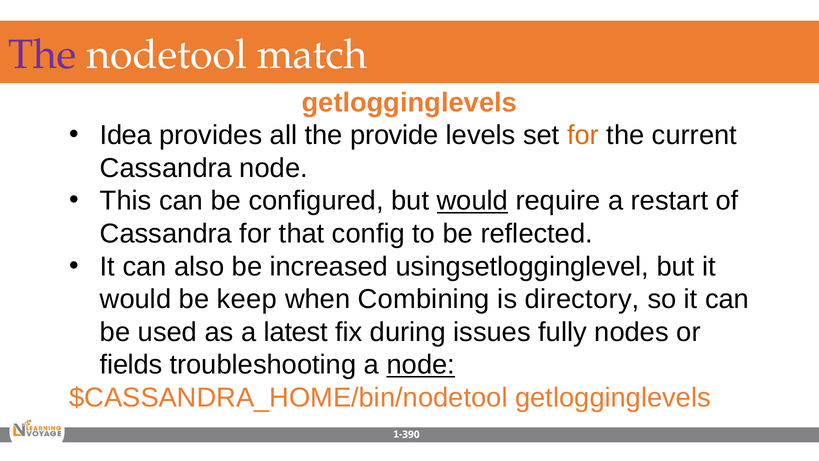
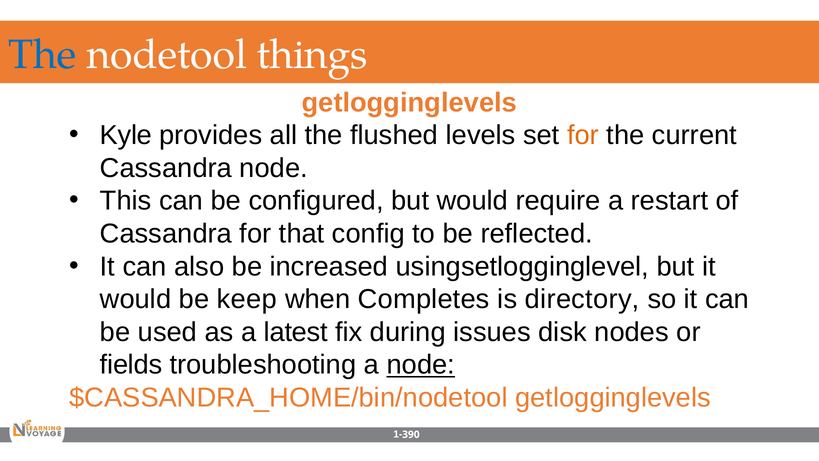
The at (42, 55) colour: purple -> blue
match: match -> things
Idea: Idea -> Kyle
provide: provide -> flushed
would at (472, 201) underline: present -> none
Combining: Combining -> Completes
fully: fully -> disk
